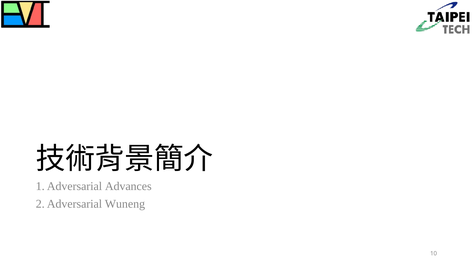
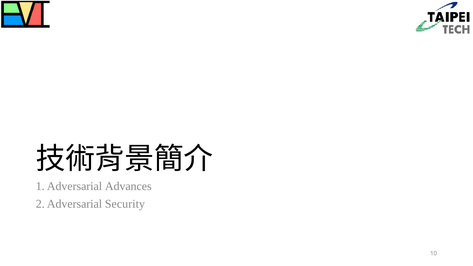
Wuneng: Wuneng -> Security
